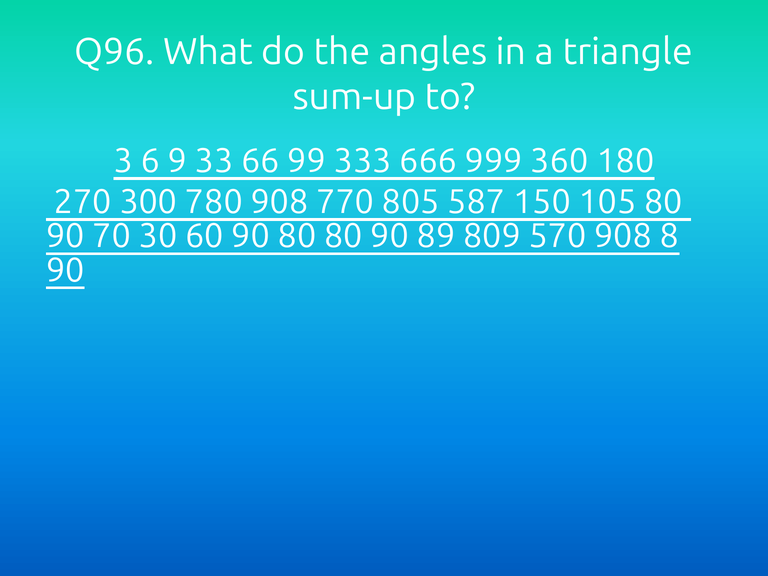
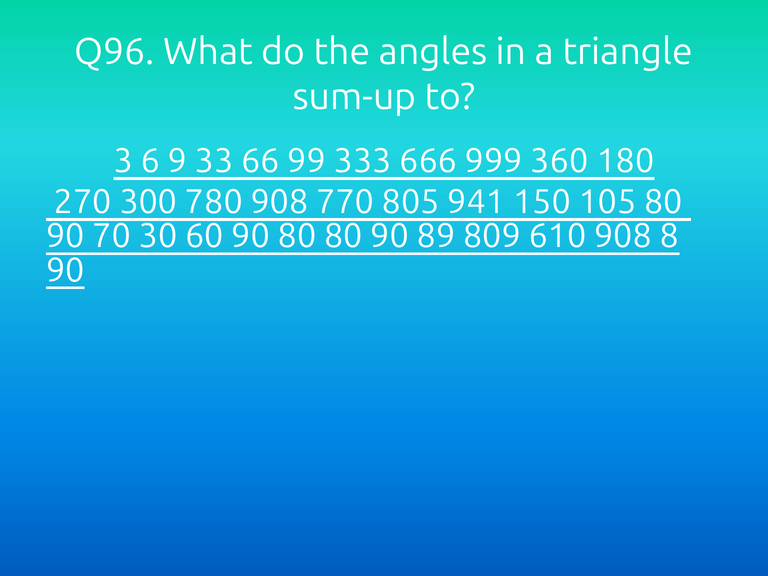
587: 587 -> 941
570: 570 -> 610
